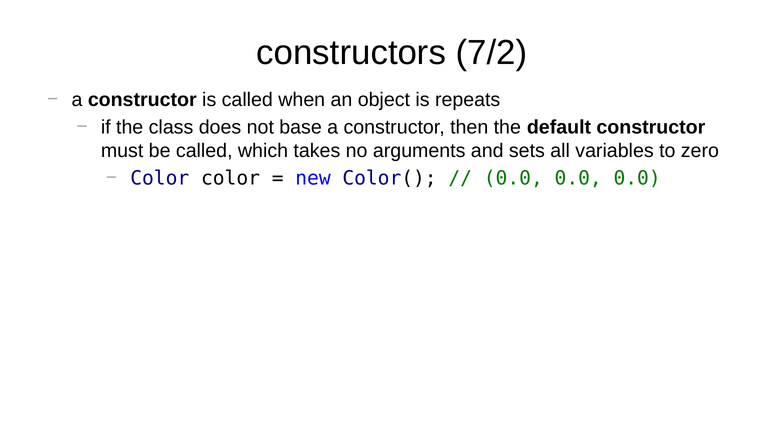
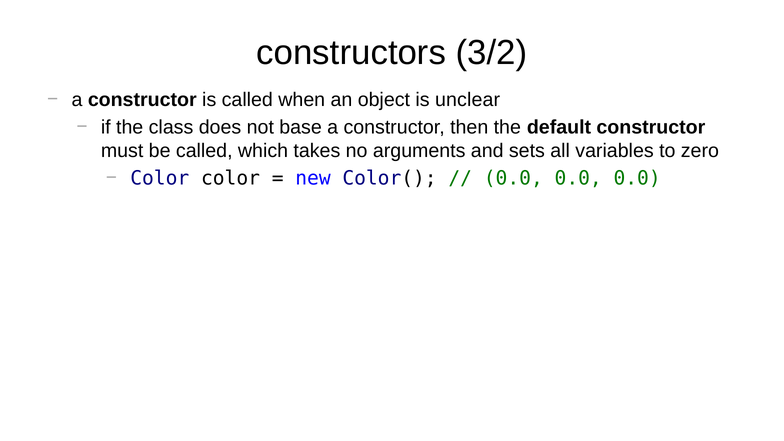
7/2: 7/2 -> 3/2
repeats: repeats -> unclear
